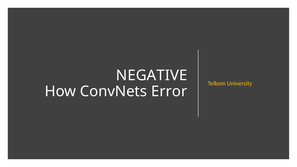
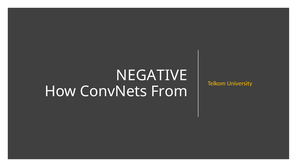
Error: Error -> From
